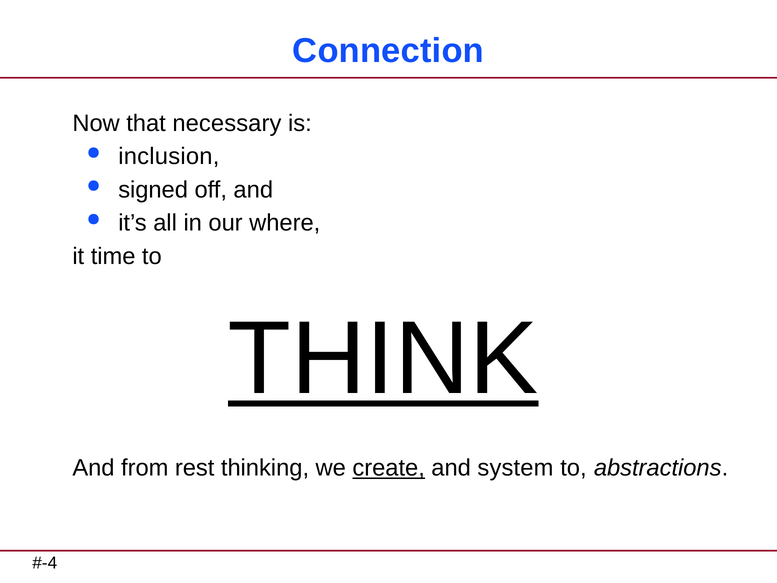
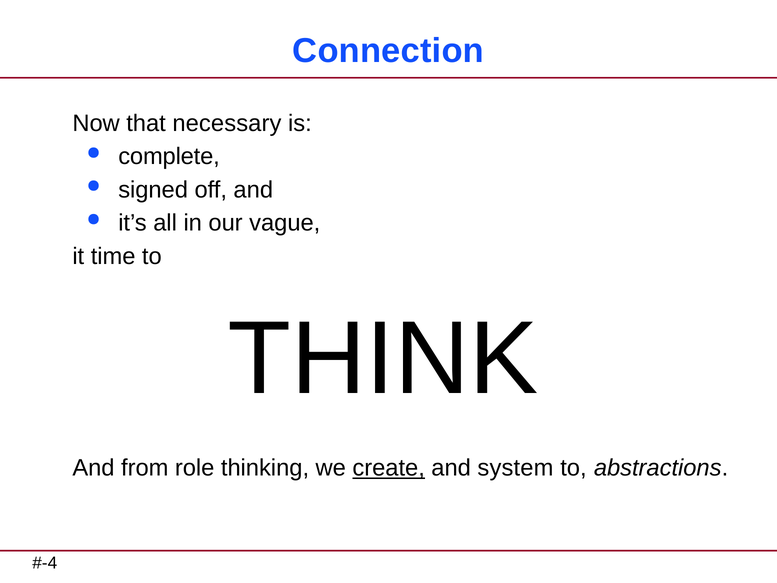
inclusion: inclusion -> complete
where: where -> vague
THINK underline: present -> none
rest: rest -> role
